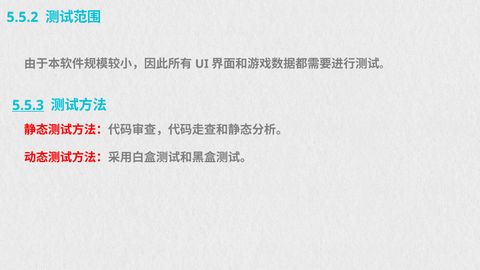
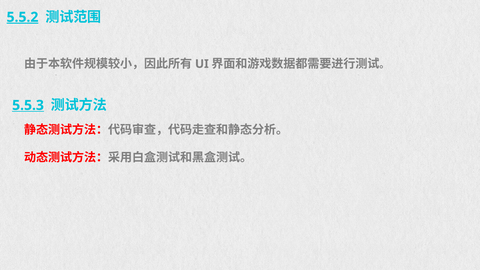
5.5.2 underline: none -> present
